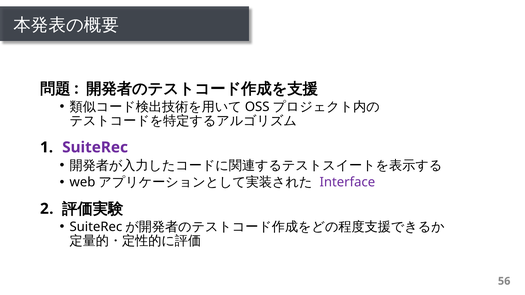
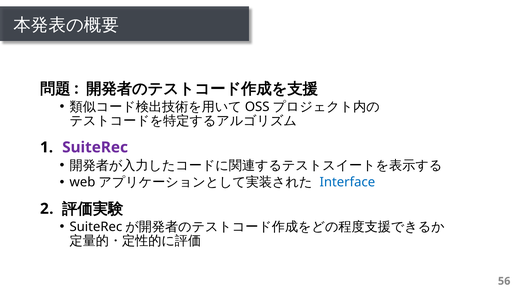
Interface colour: purple -> blue
